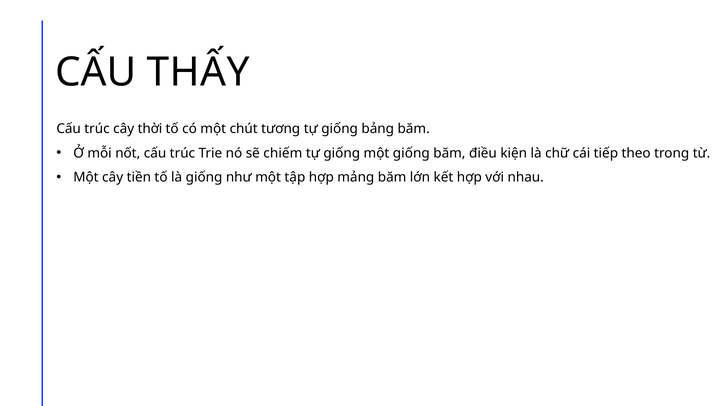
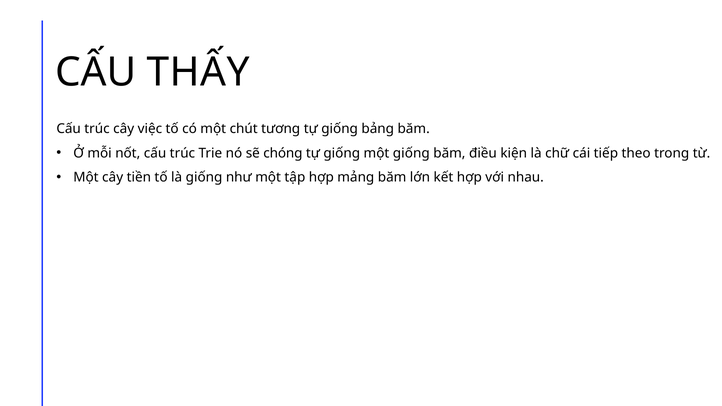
thời: thời -> việc
chiếm: chiếm -> chóng
